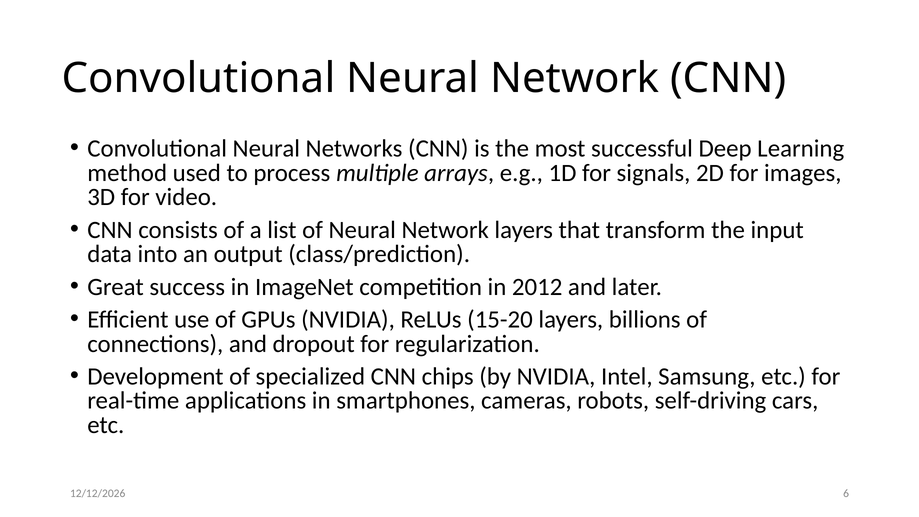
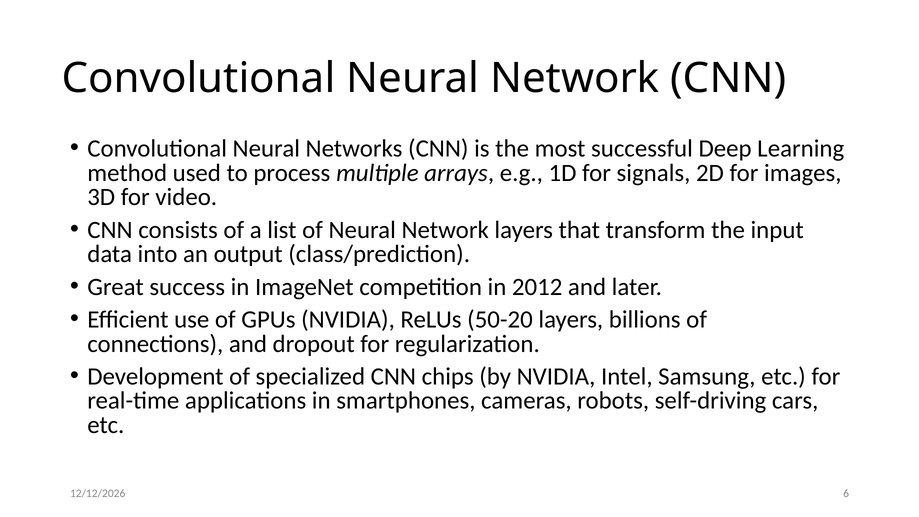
15-20: 15-20 -> 50-20
